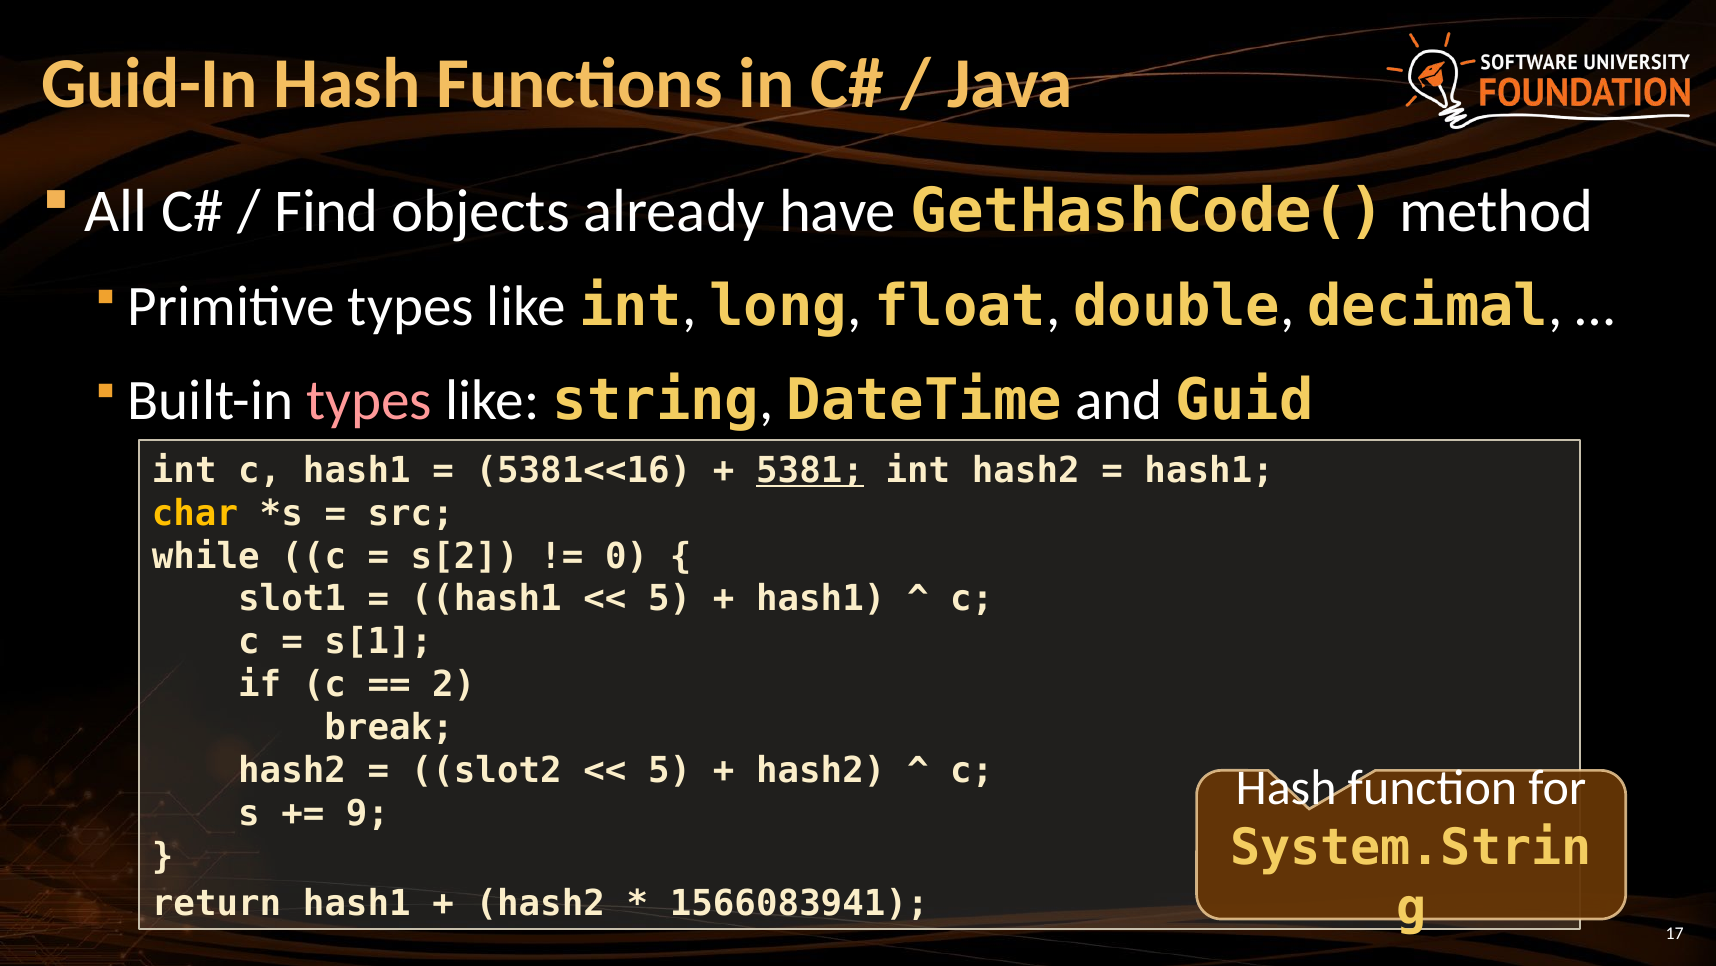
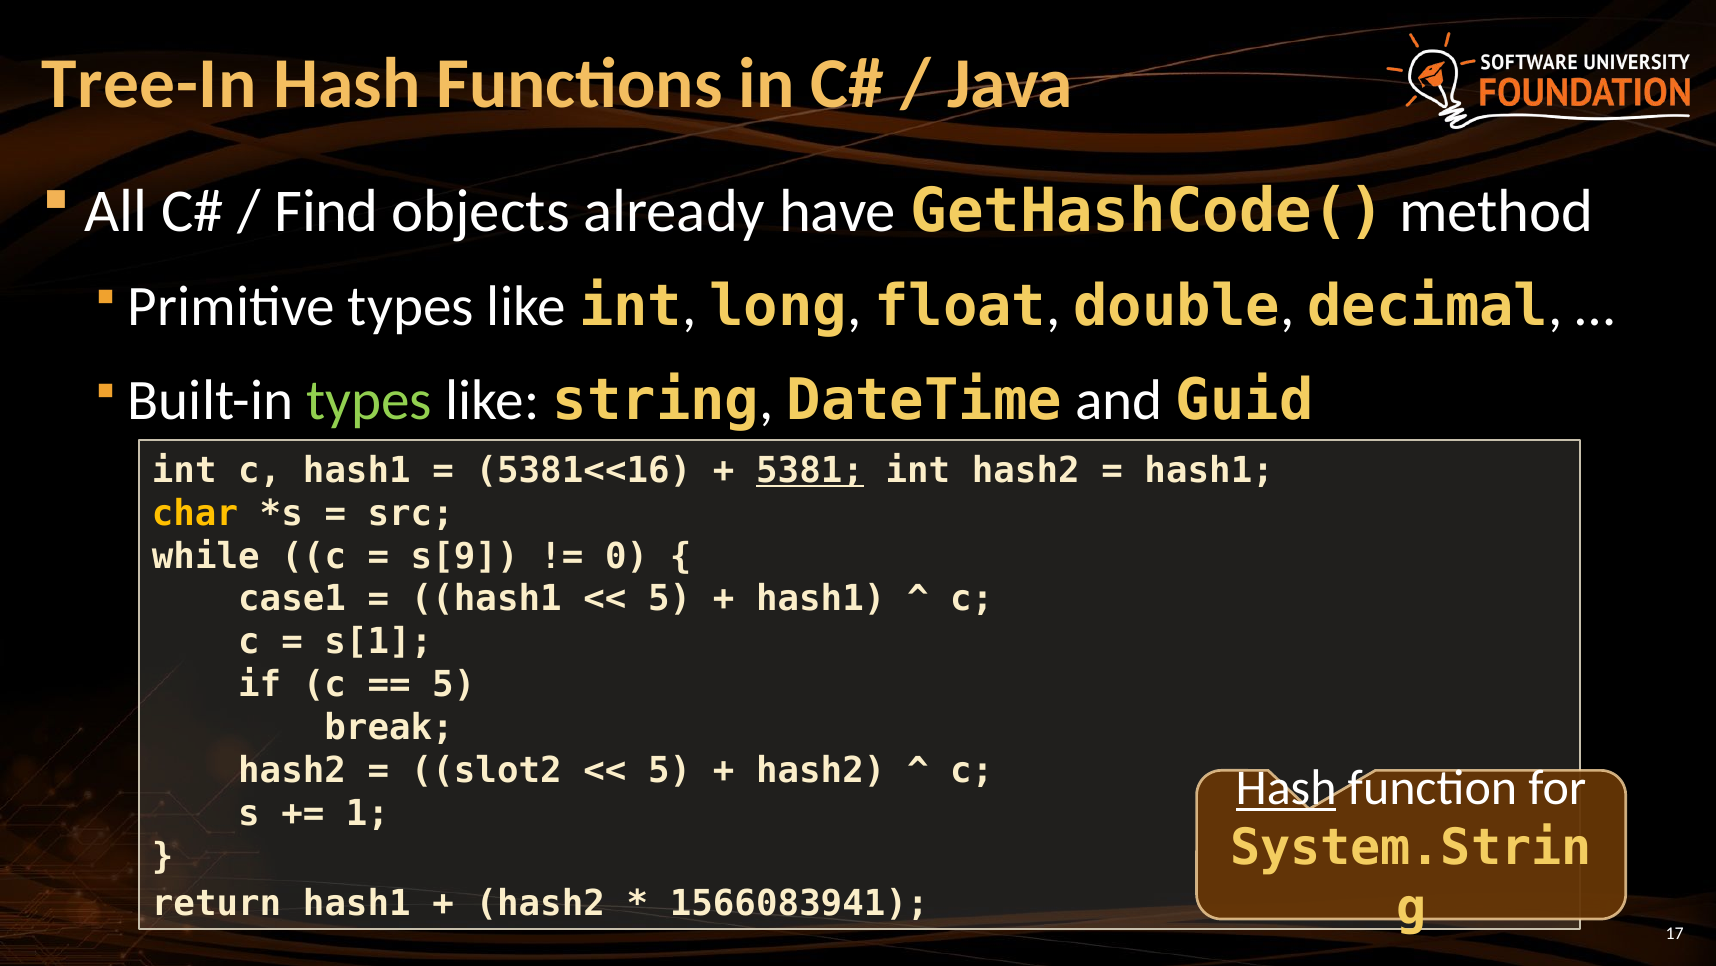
Guid-In: Guid-In -> Tree-In
types at (369, 400) colour: pink -> light green
s[2: s[2 -> s[9
slot1: slot1 -> case1
2 at (454, 685): 2 -> 5
Hash at (1286, 788) underline: none -> present
9: 9 -> 1
